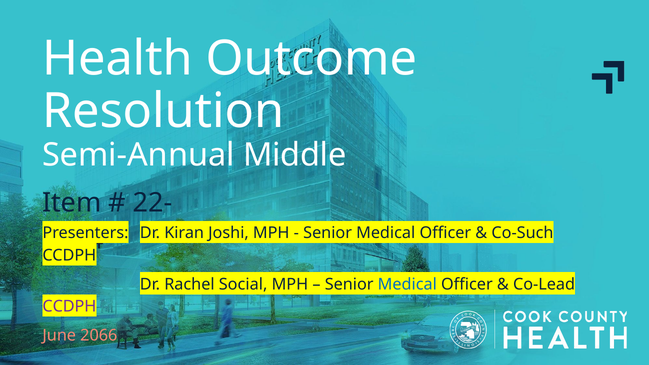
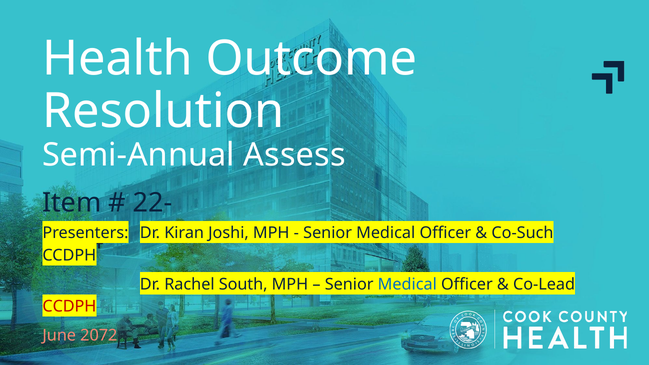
Middle: Middle -> Assess
Social: Social -> South
CCDPH at (69, 306) colour: purple -> red
2066: 2066 -> 2072
